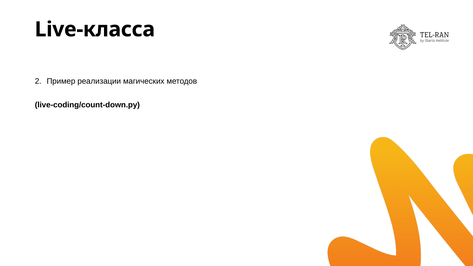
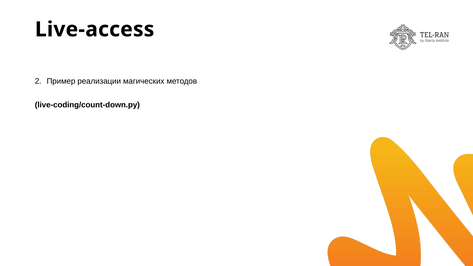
Live-класса: Live-класса -> Live-access
